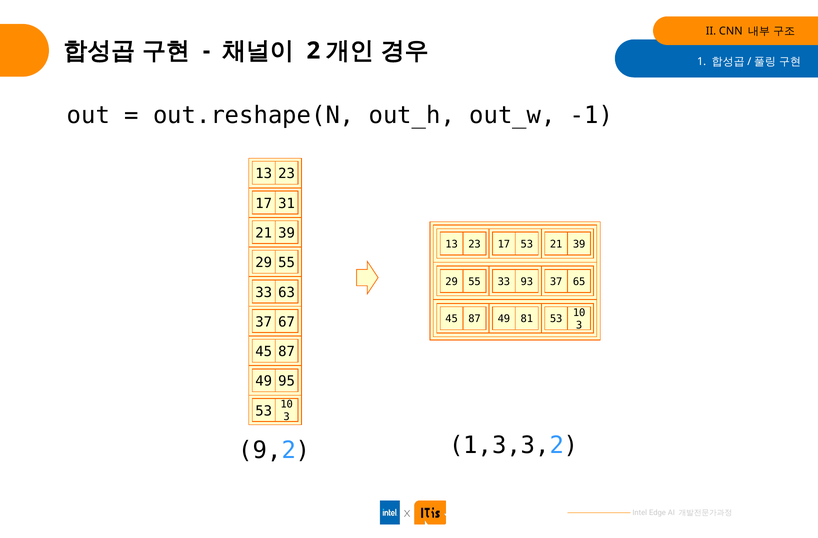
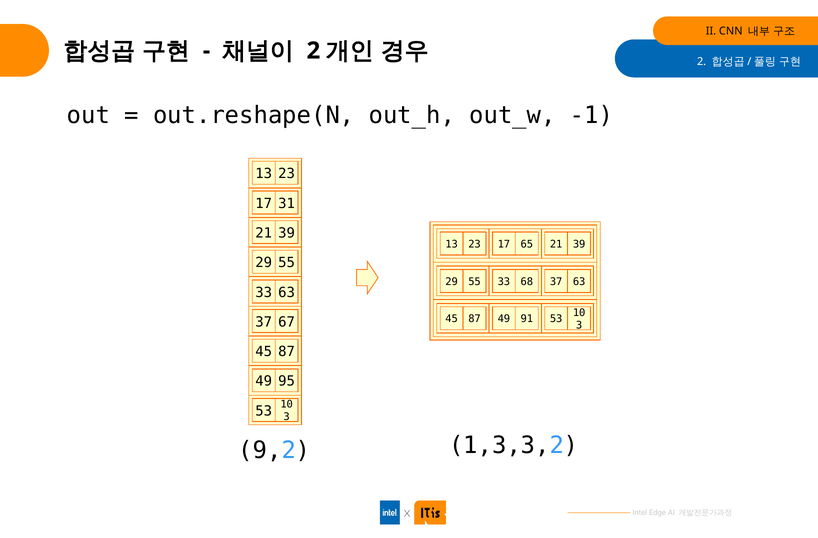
1 at (702, 62): 1 -> 2
17 53: 53 -> 65
93: 93 -> 68
37 65: 65 -> 63
81: 81 -> 91
